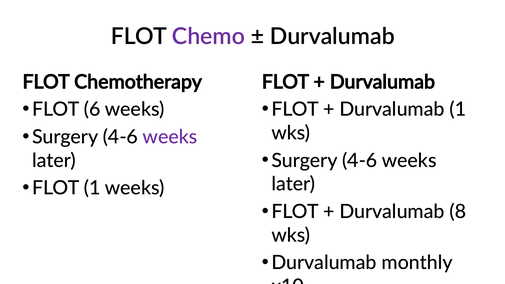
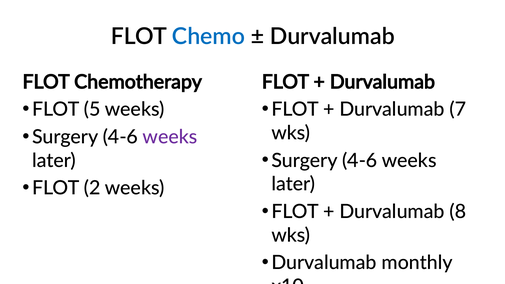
Chemo colour: purple -> blue
6: 6 -> 5
Durvalumab 1: 1 -> 7
FLOT 1: 1 -> 2
